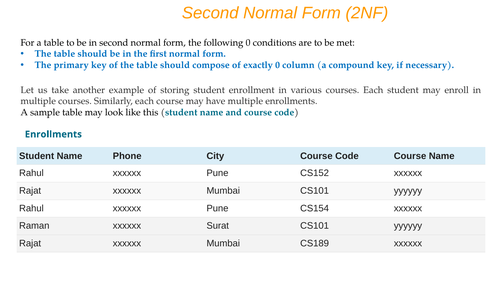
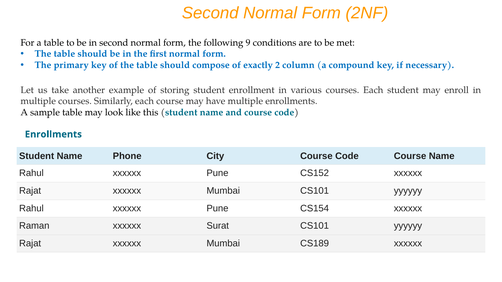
following 0: 0 -> 9
exactly 0: 0 -> 2
